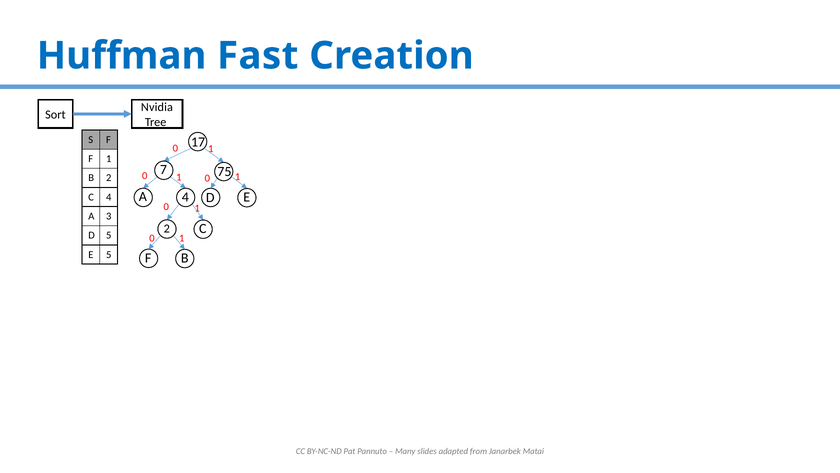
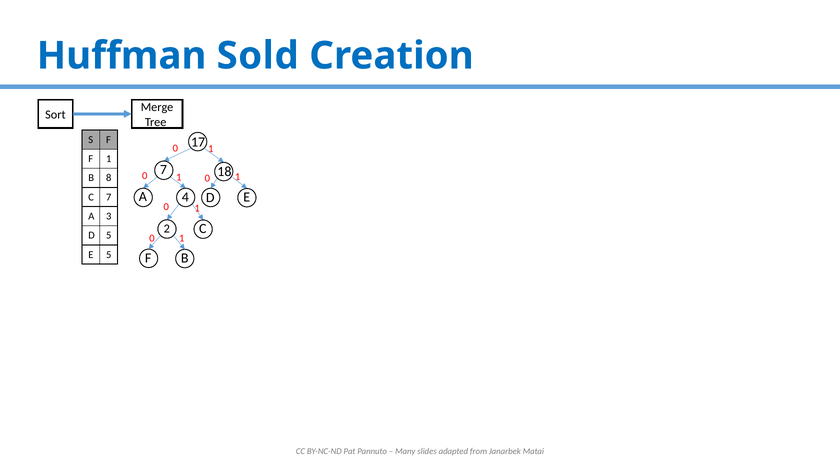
Fast: Fast -> Sold
Nvidia: Nvidia -> Merge
75: 75 -> 18
B 2: 2 -> 8
4 at (109, 197): 4 -> 7
